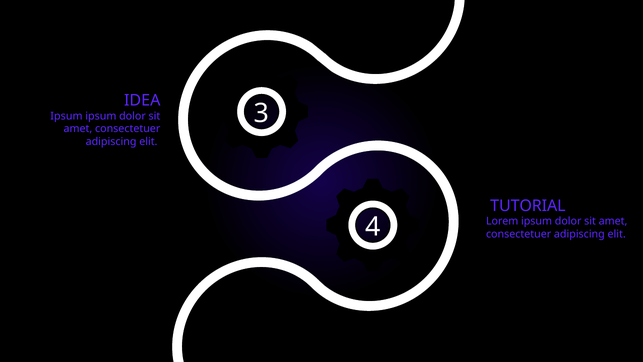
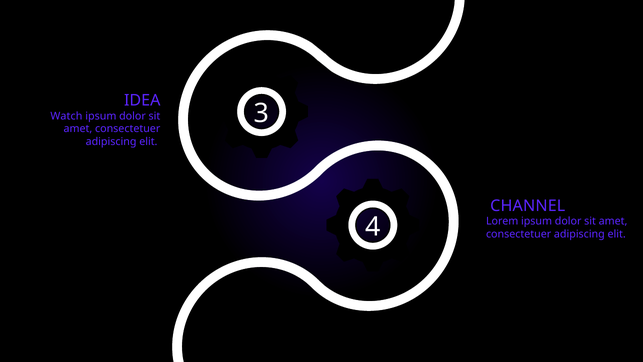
Ipsum at (66, 116): Ipsum -> Watch
TUTORIAL: TUTORIAL -> CHANNEL
